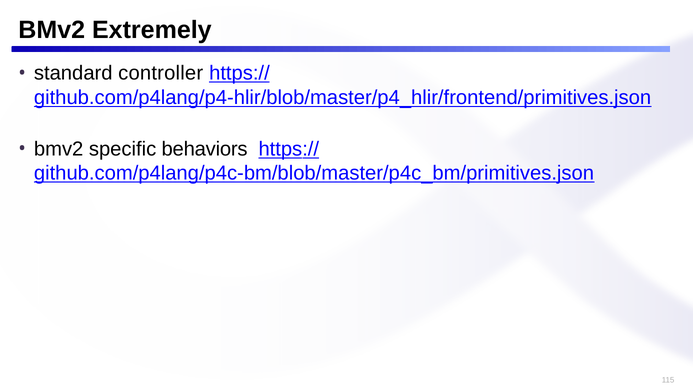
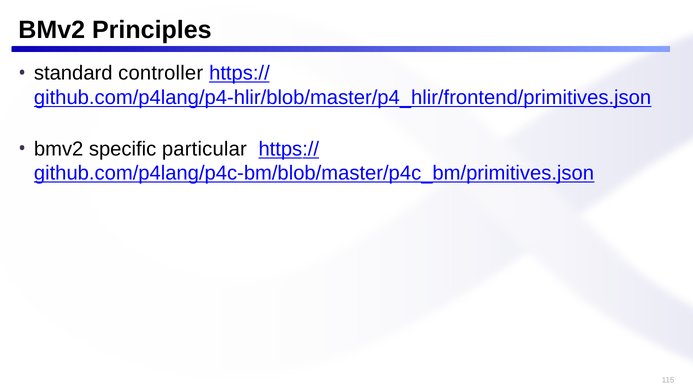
Extremely: Extremely -> Principles
behaviors: behaviors -> particular
